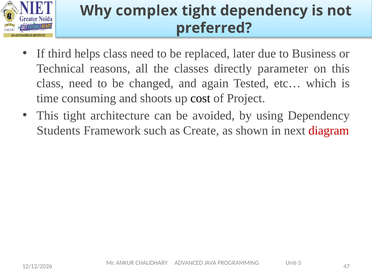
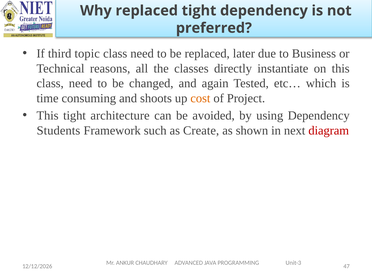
Why complex: complex -> replaced
helps: helps -> topic
parameter: parameter -> instantiate
cost colour: black -> orange
